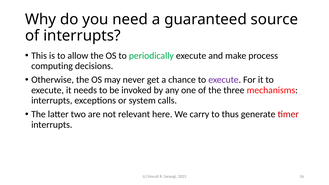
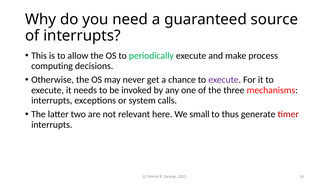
carry: carry -> small
